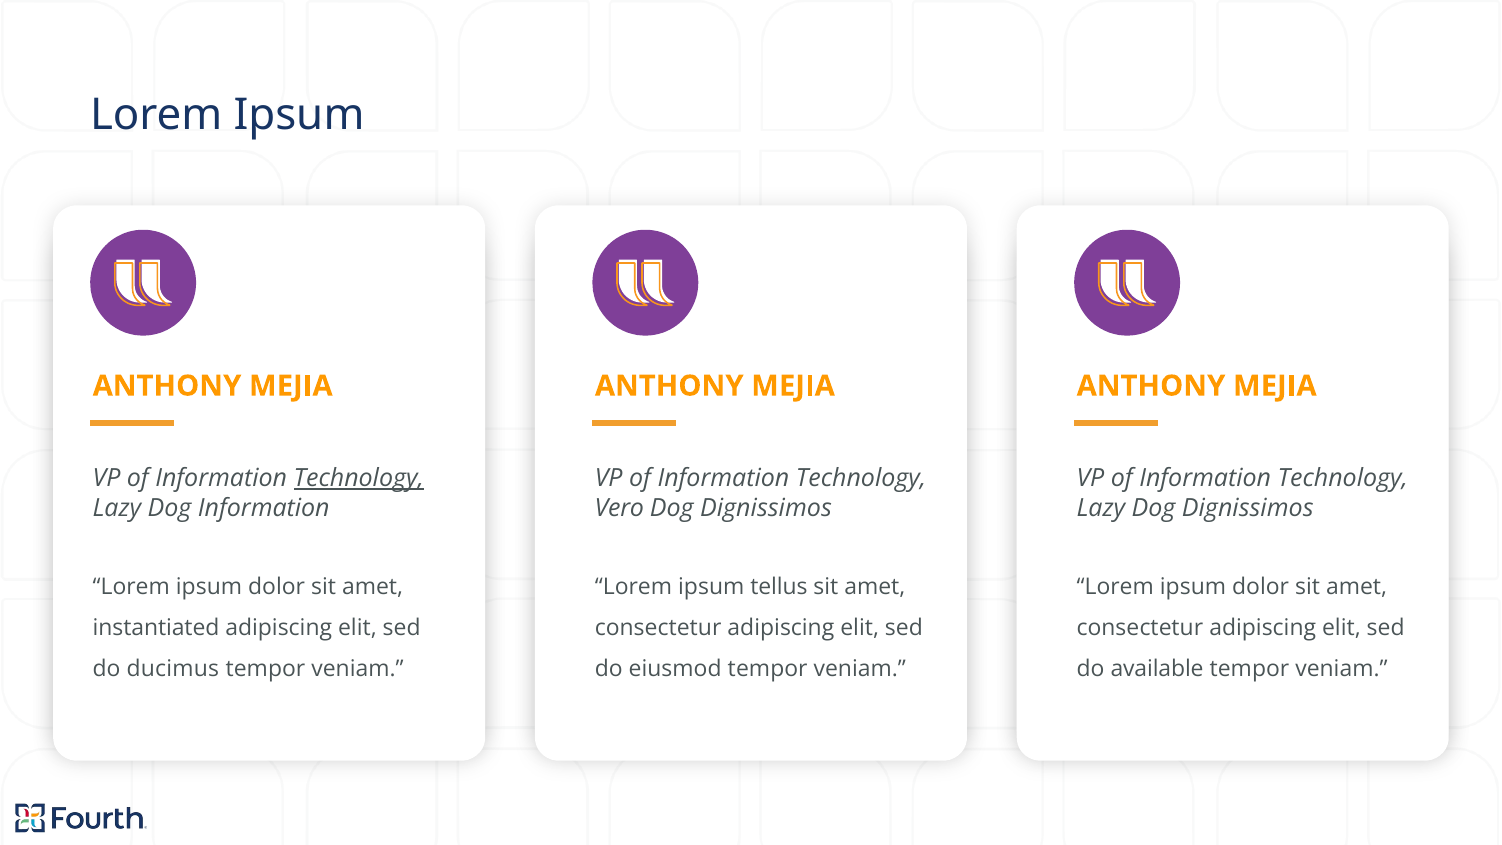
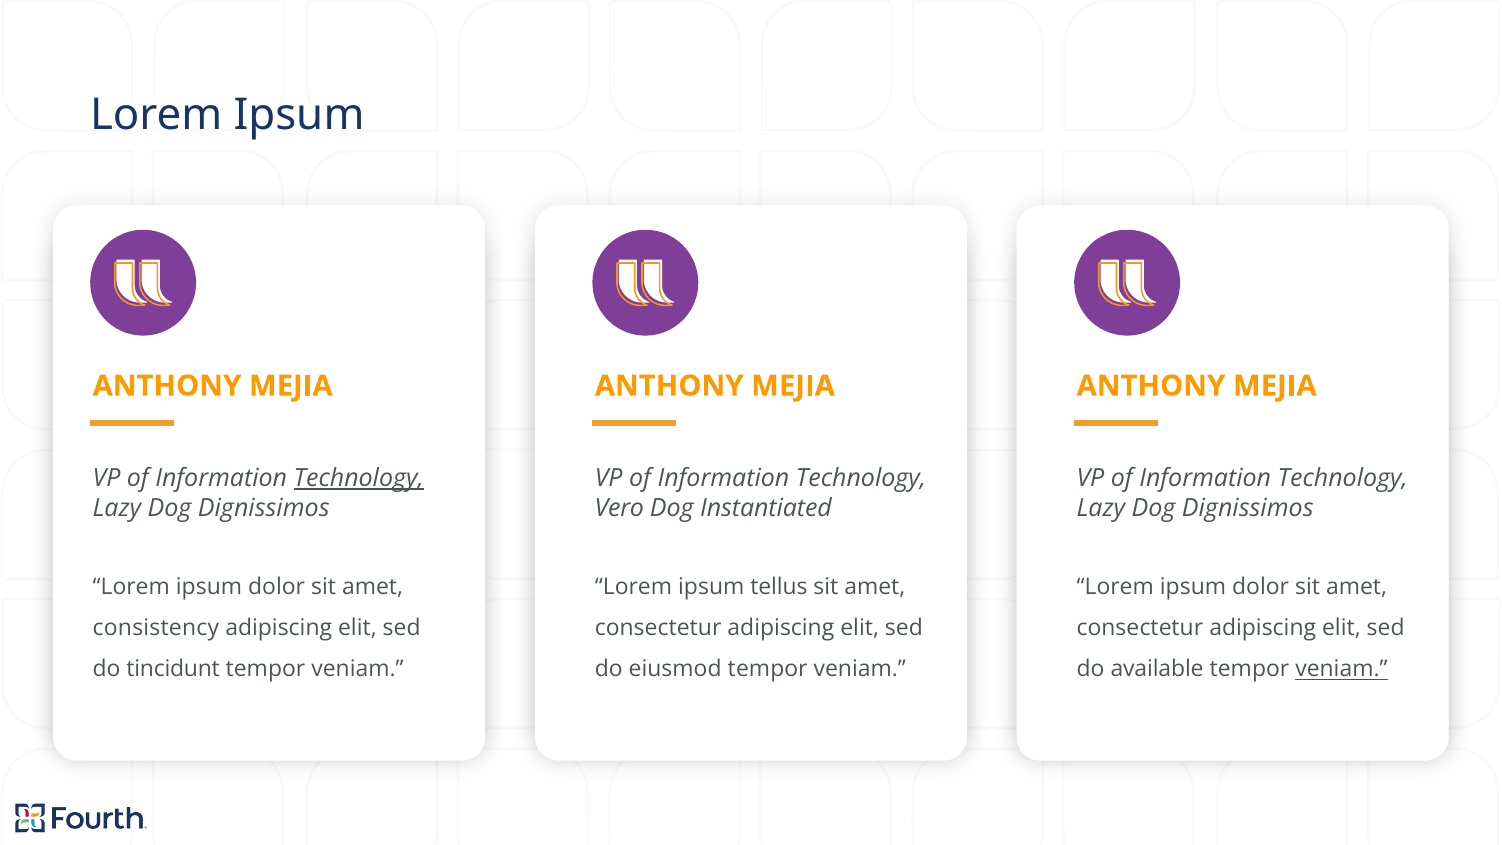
Information at (264, 508): Information -> Dignissimos
Dignissimos at (766, 508): Dignissimos -> Instantiated
instantiated: instantiated -> consistency
ducimus: ducimus -> tincidunt
veniam at (1341, 669) underline: none -> present
